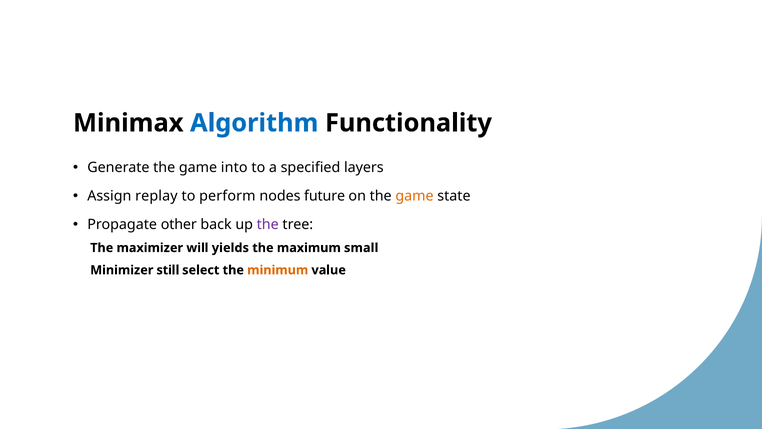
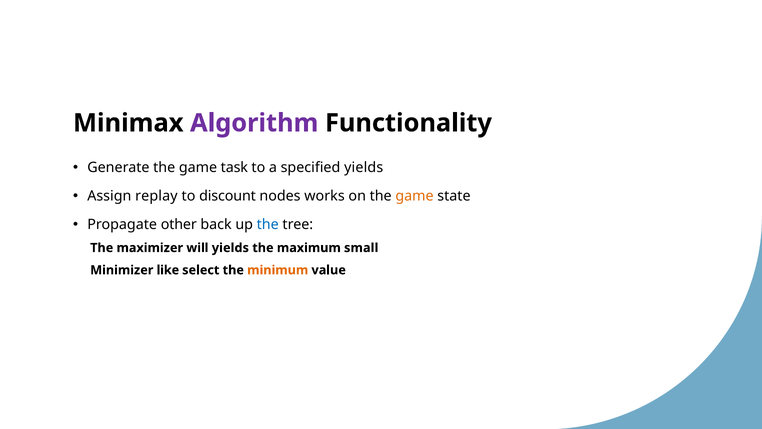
Algorithm colour: blue -> purple
into: into -> task
specified layers: layers -> yields
perform: perform -> discount
future: future -> works
the at (268, 225) colour: purple -> blue
still: still -> like
